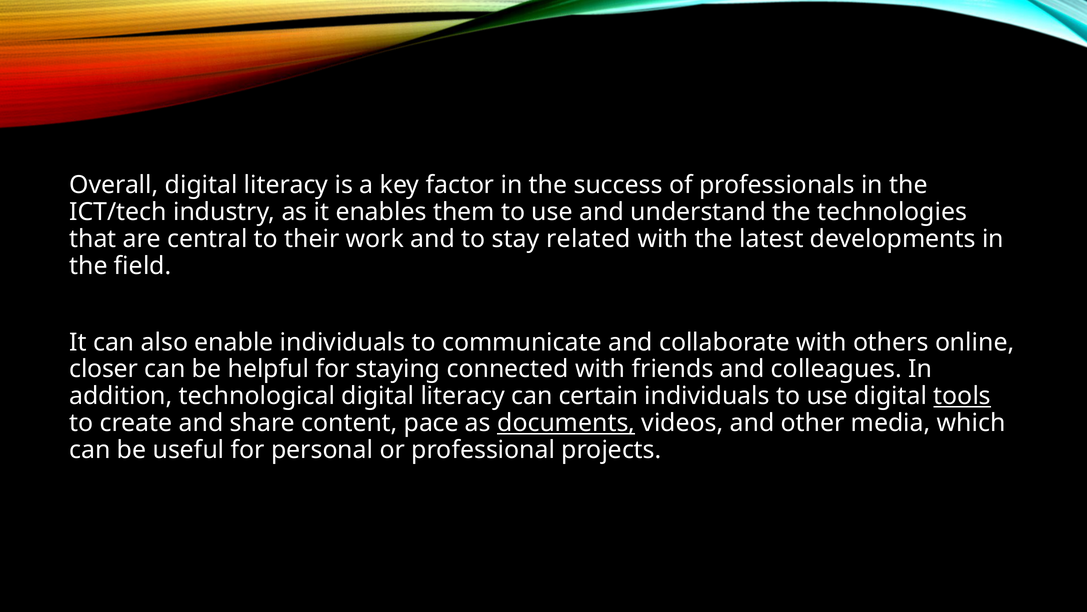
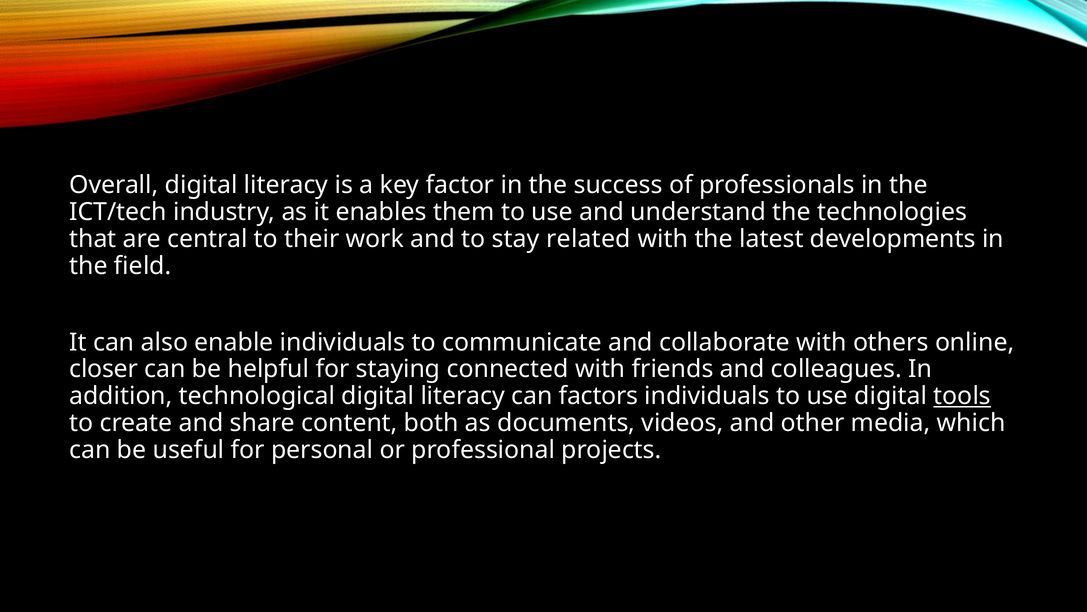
certain: certain -> factors
pace: pace -> both
documents underline: present -> none
